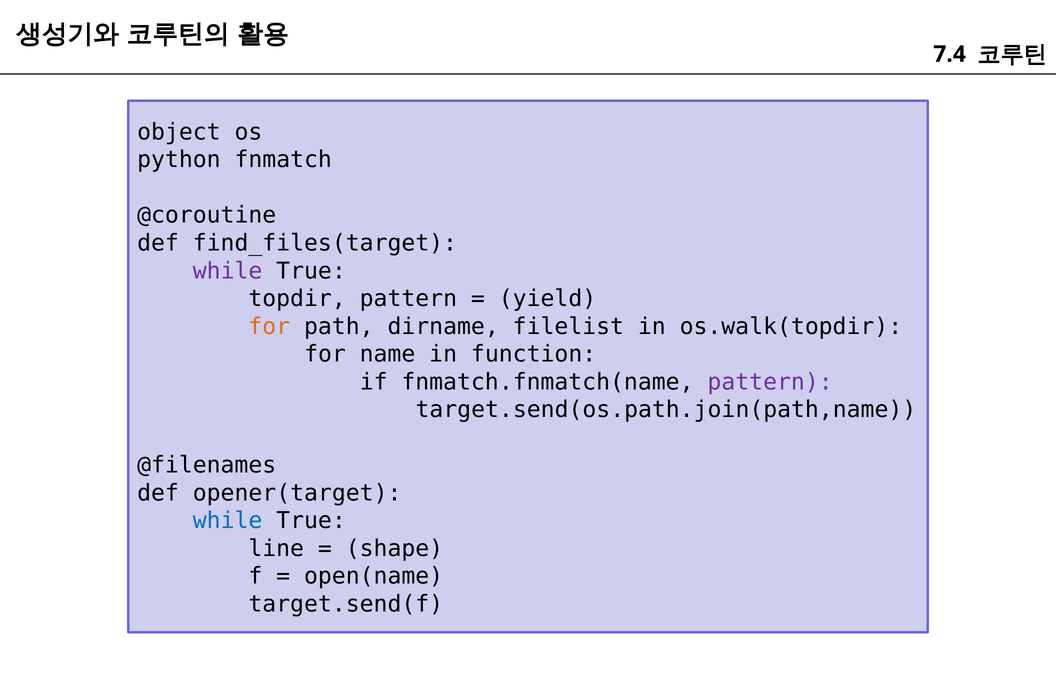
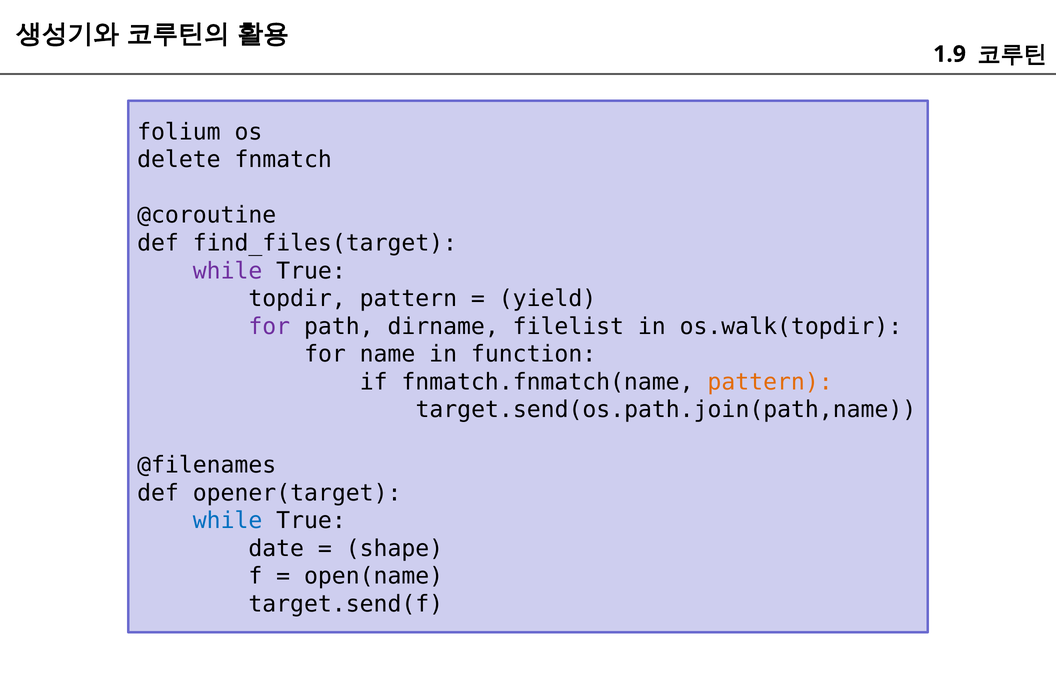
7.4: 7.4 -> 1.9
object: object -> folium
python: python -> delete
for at (269, 326) colour: orange -> purple
pattern at (770, 382) colour: purple -> orange
line: line -> date
